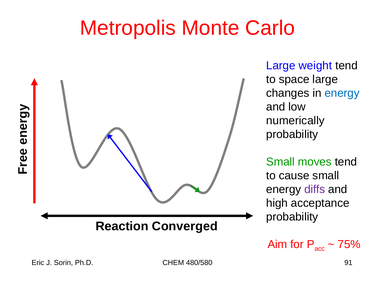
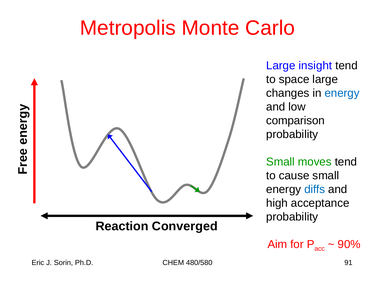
weight: weight -> insight
numerically: numerically -> comparison
diffs colour: purple -> blue
75%: 75% -> 90%
